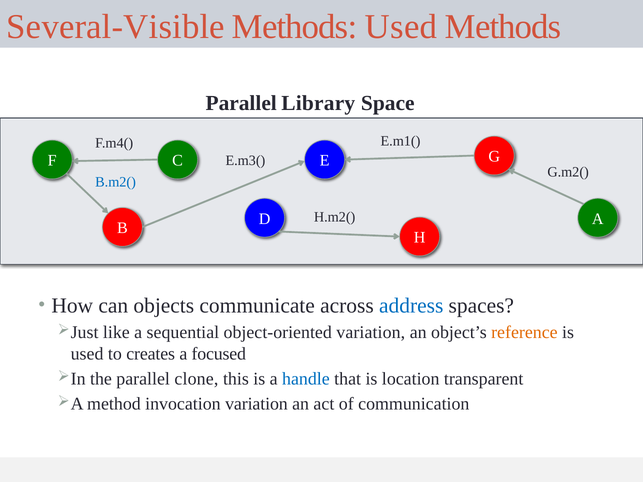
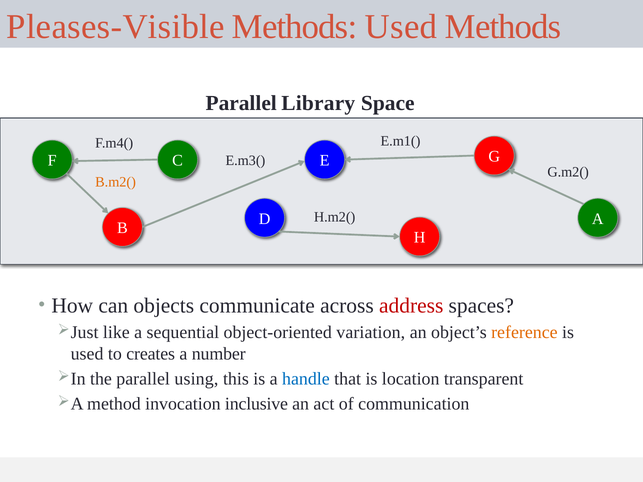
Several-Visible: Several-Visible -> Pleases-Visible
B.m2( colour: blue -> orange
address colour: blue -> red
focused: focused -> number
clone: clone -> using
invocation variation: variation -> inclusive
